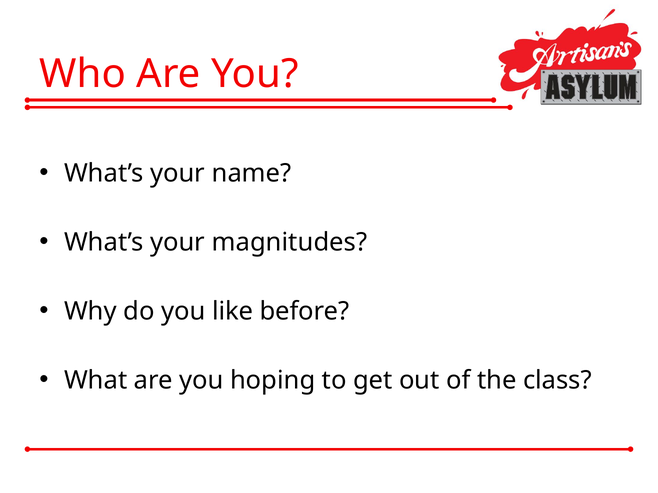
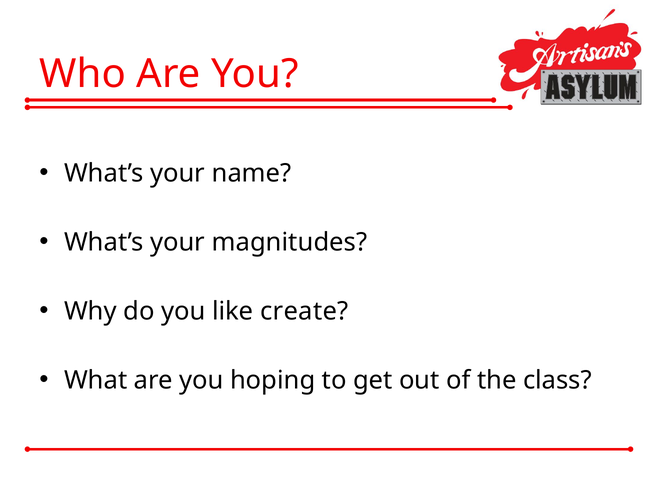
before: before -> create
